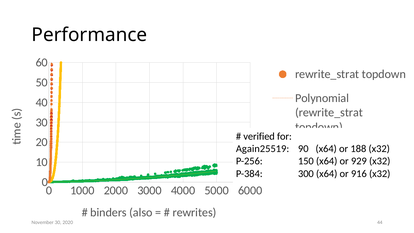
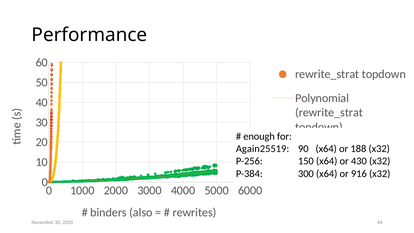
verified: verified -> enough
929: 929 -> 430
